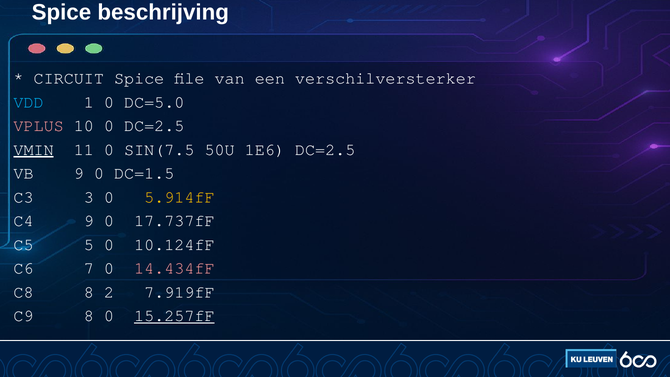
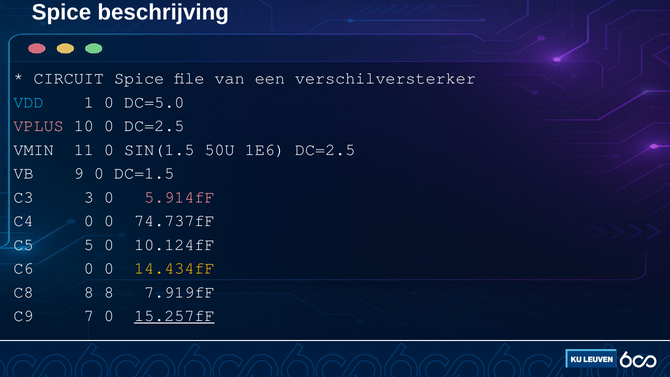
VMIN underline: present -> none
SIN(7.5: SIN(7.5 -> SIN(1.5
5.914fF colour: yellow -> pink
C4 9: 9 -> 0
17.737fF: 17.737fF -> 74.737fF
C6 7: 7 -> 0
14.434fF colour: pink -> yellow
8 2: 2 -> 8
C9 8: 8 -> 7
